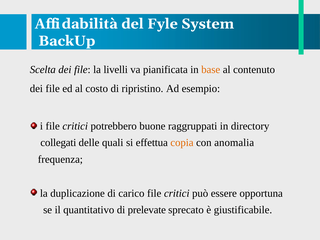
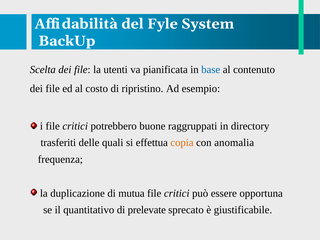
livelli: livelli -> utenti
base colour: orange -> blue
collegati: collegati -> trasferiti
carico: carico -> mutua
